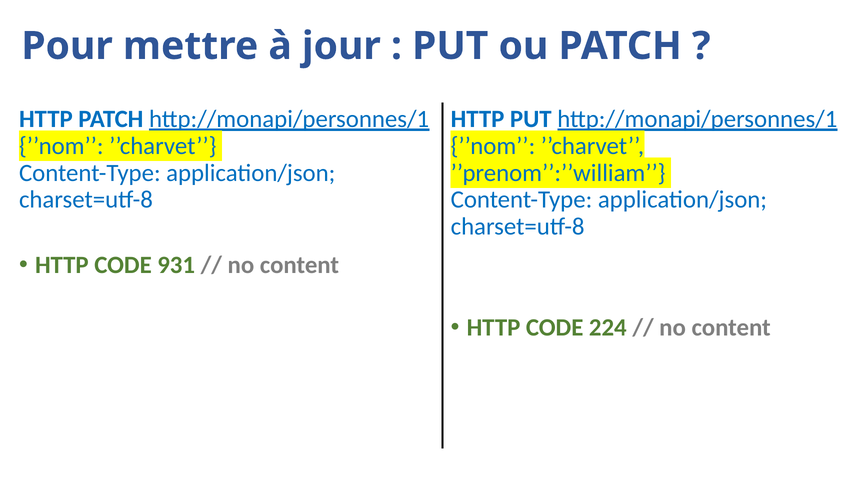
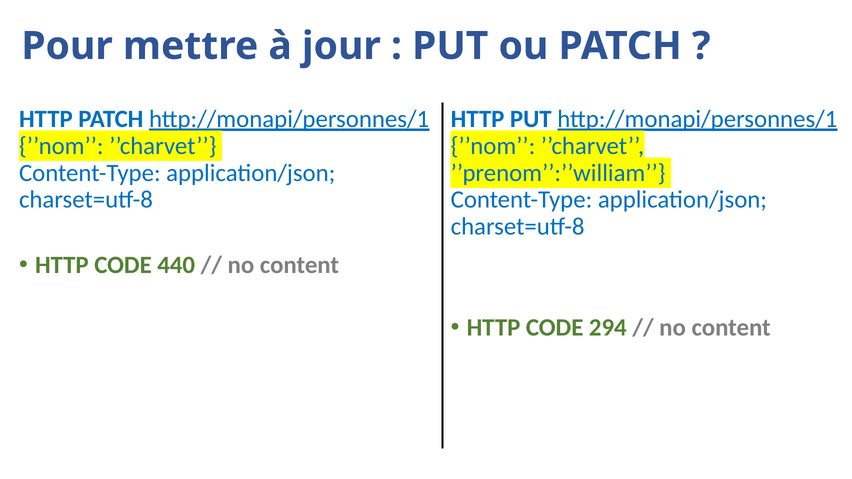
931: 931 -> 440
224: 224 -> 294
